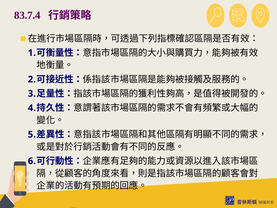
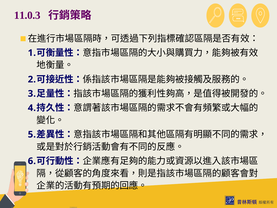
83.7.4: 83.7.4 -> 11.0.3
